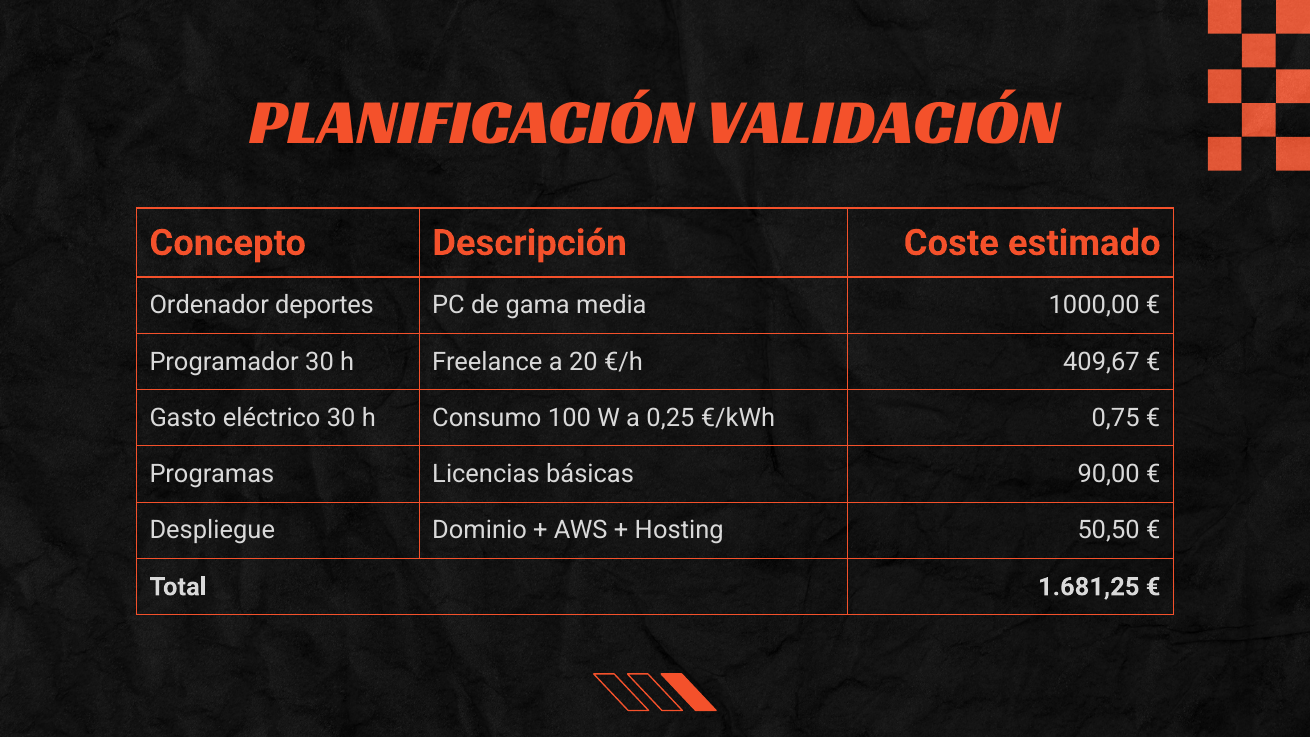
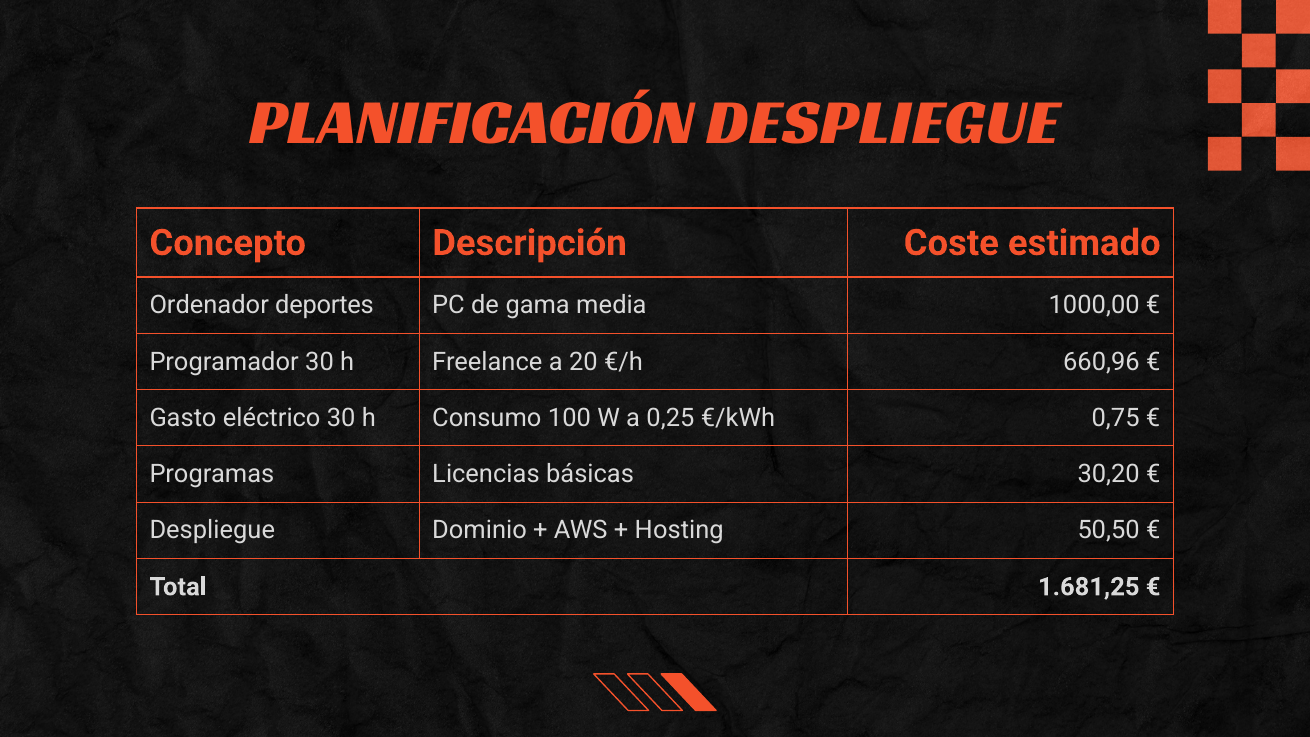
PLANIFICACIÓN VALIDACIÓN: VALIDACIÓN -> DESPLIEGUE
409,67: 409,67 -> 660,96
90,00: 90,00 -> 30,20
